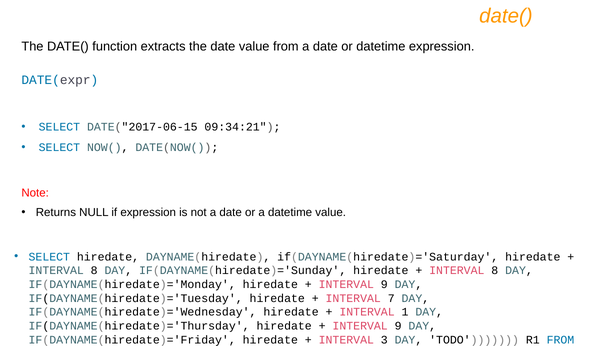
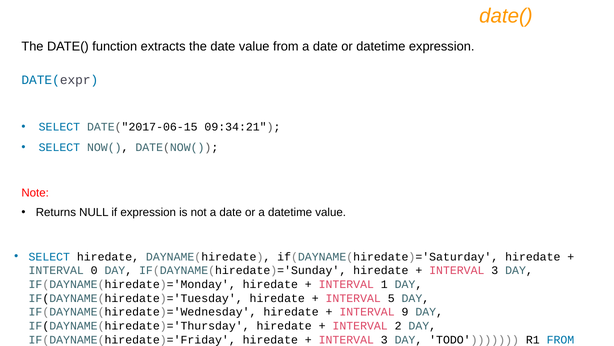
8 at (94, 270): 8 -> 0
8 at (495, 270): 8 -> 3
9 at (384, 284): 9 -> 1
7: 7 -> 5
1: 1 -> 9
9 at (398, 325): 9 -> 2
